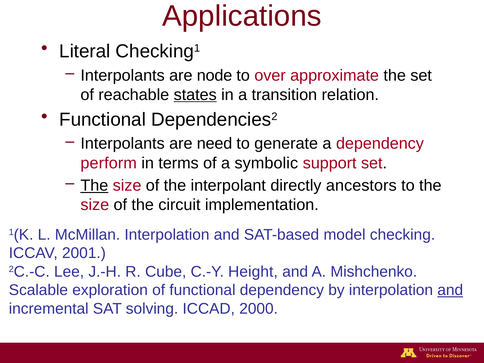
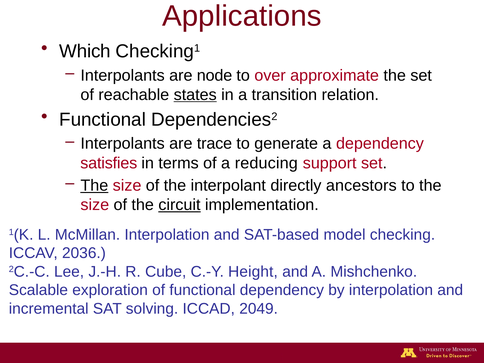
Literal: Literal -> Which
need: need -> trace
perform: perform -> satisfies
symbolic: symbolic -> reducing
circuit underline: none -> present
2001: 2001 -> 2036
and at (450, 290) underline: present -> none
2000: 2000 -> 2049
